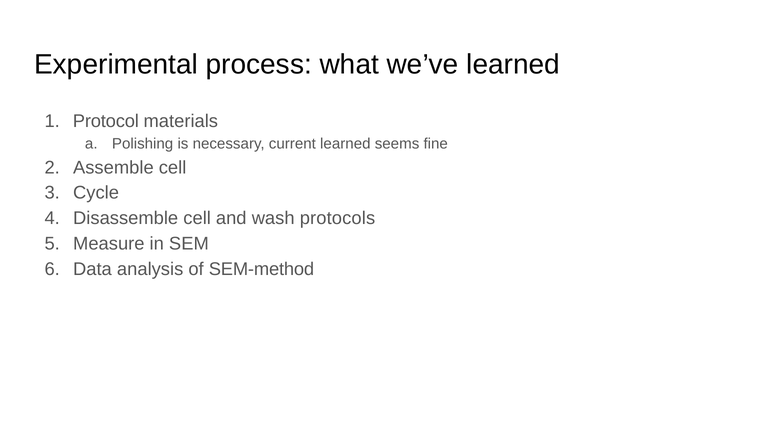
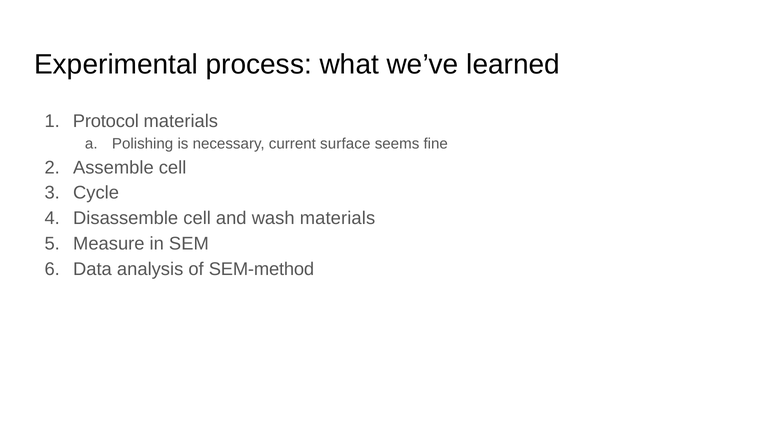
current learned: learned -> surface
wash protocols: protocols -> materials
